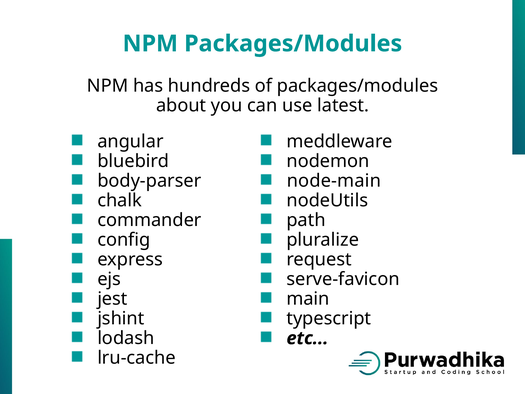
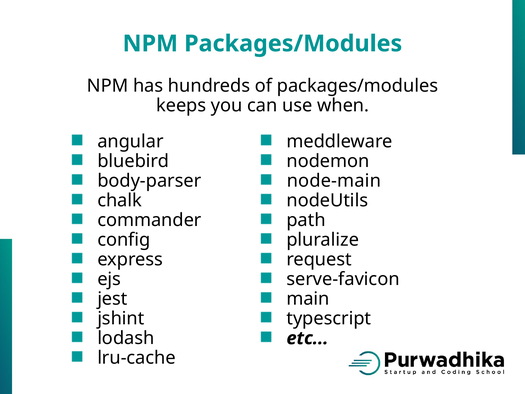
about: about -> keeps
latest: latest -> when
